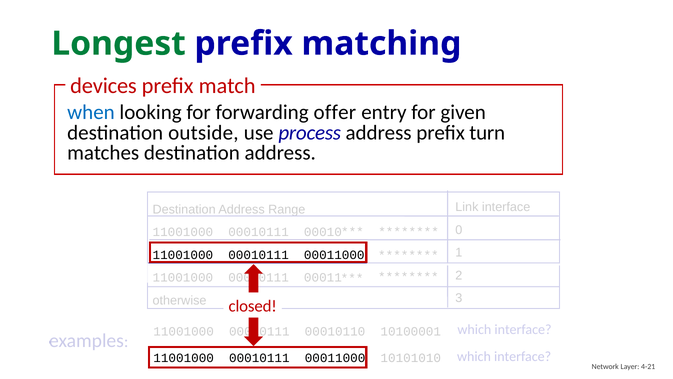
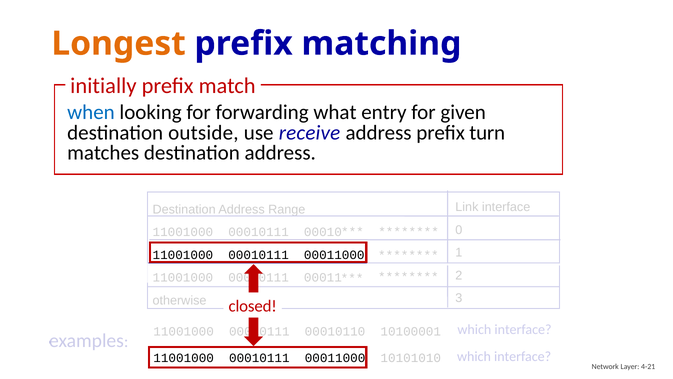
Longest colour: green -> orange
devices: devices -> initially
offer: offer -> what
process: process -> receive
